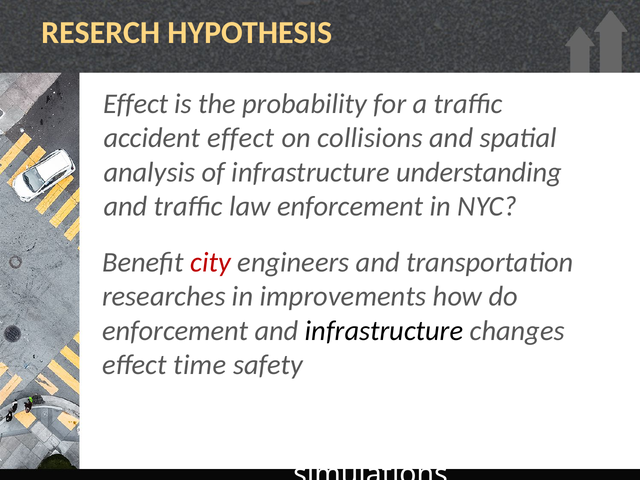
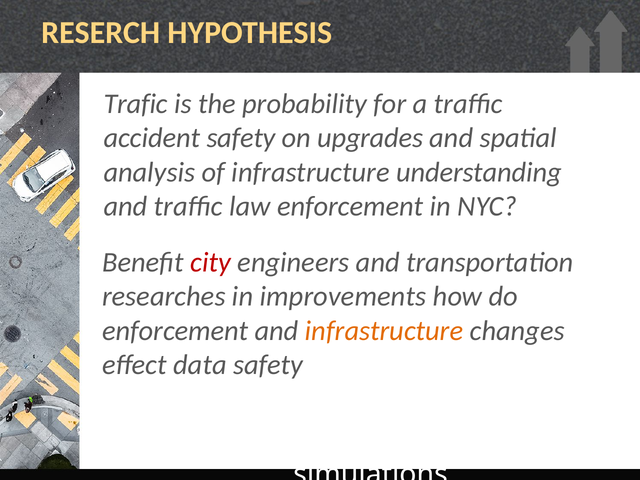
Effect at (136, 104): Effect -> Trafic
accident effect: effect -> safety
collisions: collisions -> upgrades
infrastructure at (384, 331) colour: black -> orange
time: time -> data
